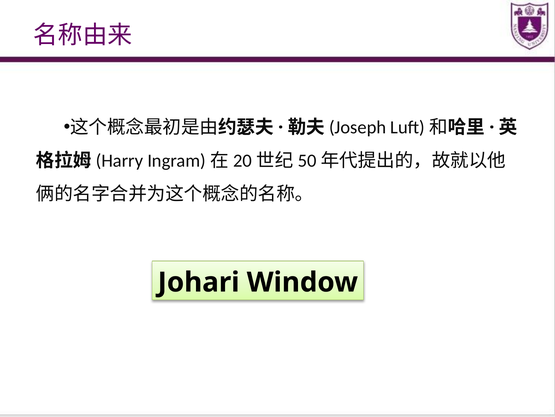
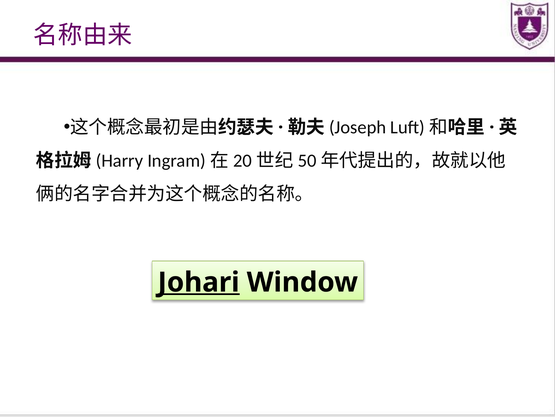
Johari underline: none -> present
